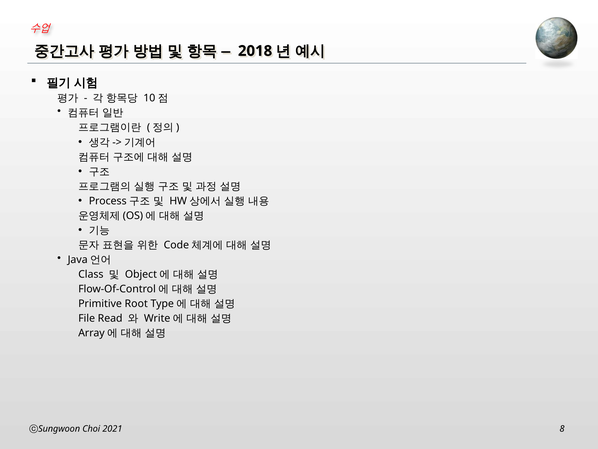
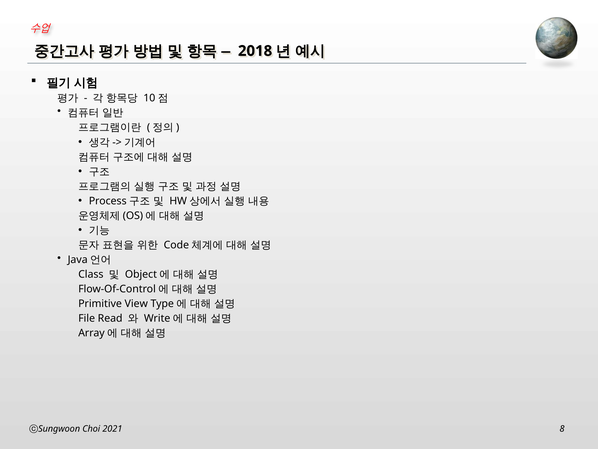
Root: Root -> View
